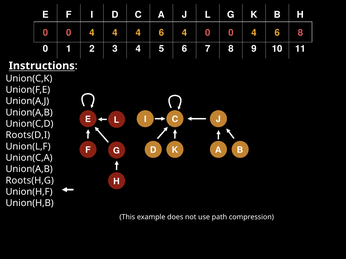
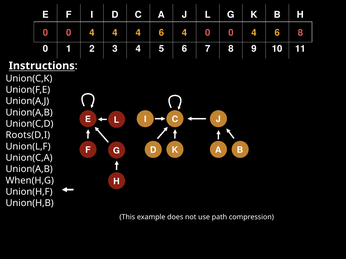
Roots(H,G: Roots(H,G -> When(H,G
